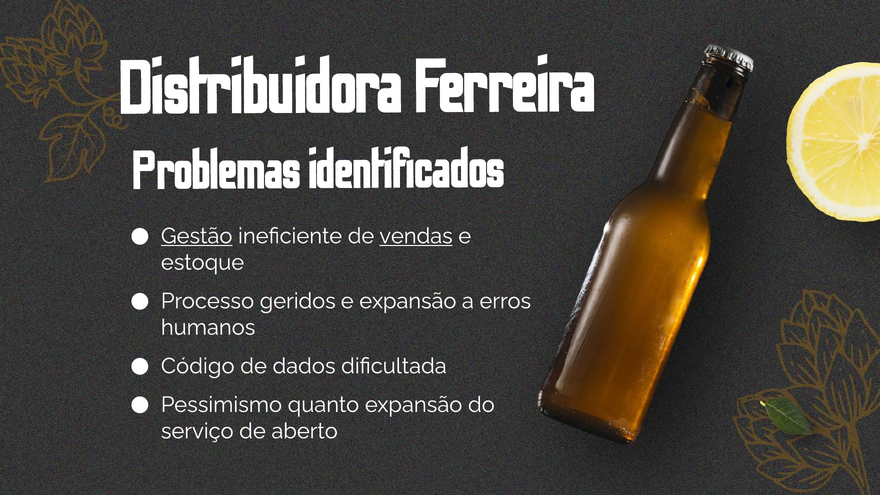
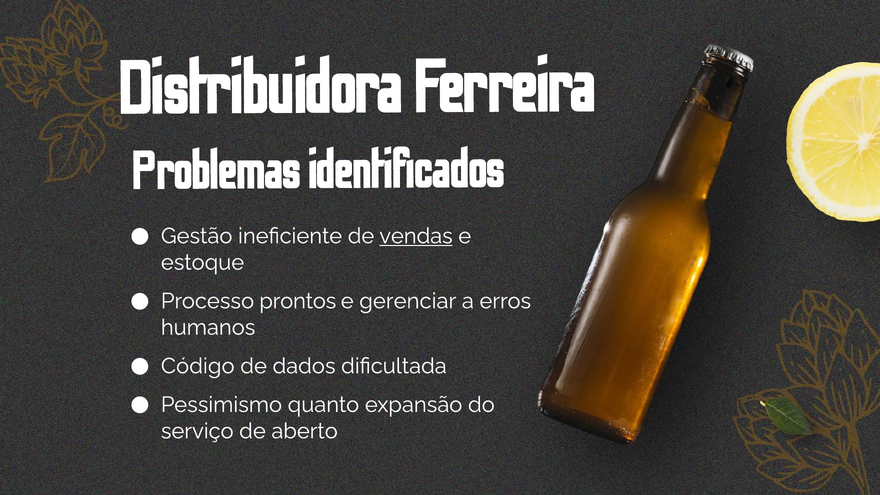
Gestão underline: present -> none
geridos: geridos -> prontos
e expansão: expansão -> gerenciar
